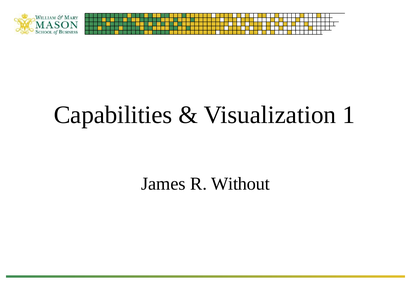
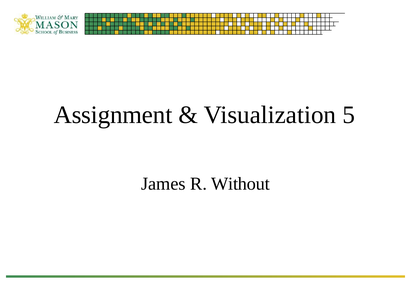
Capabilities: Capabilities -> Assignment
1: 1 -> 5
